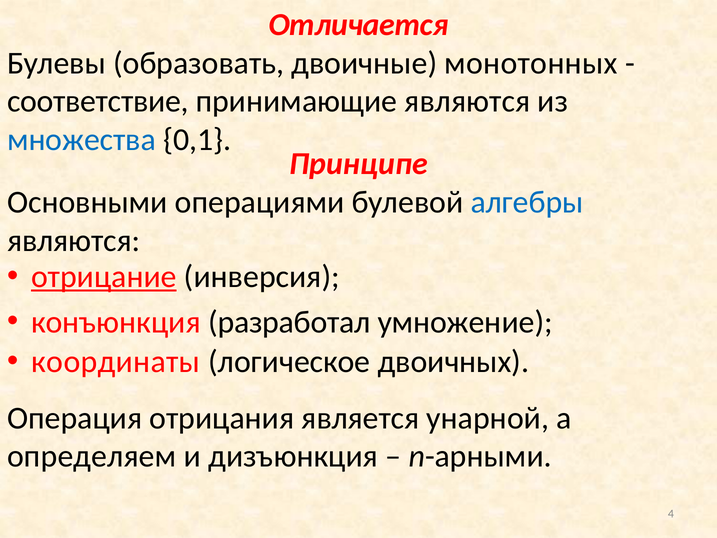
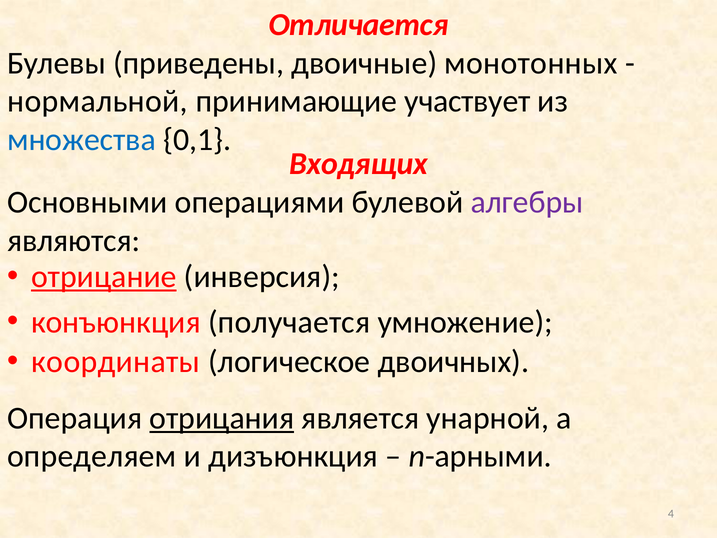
образовать: образовать -> приведены
соответствие: соответствие -> нормальной
принимающие являются: являются -> участвует
Принципе: Принципе -> Входящих
алгебры colour: blue -> purple
разработал: разработал -> получается
отрицания underline: none -> present
